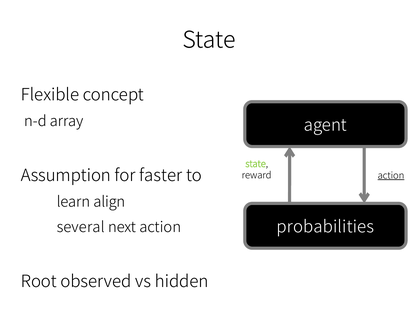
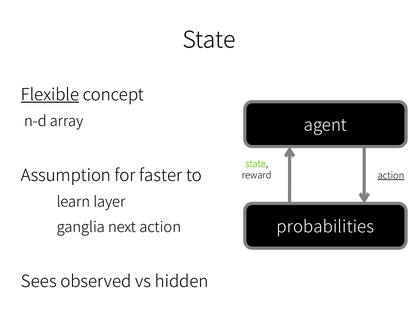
Flexible underline: none -> present
align: align -> layer
several: several -> ganglia
Root: Root -> Sees
